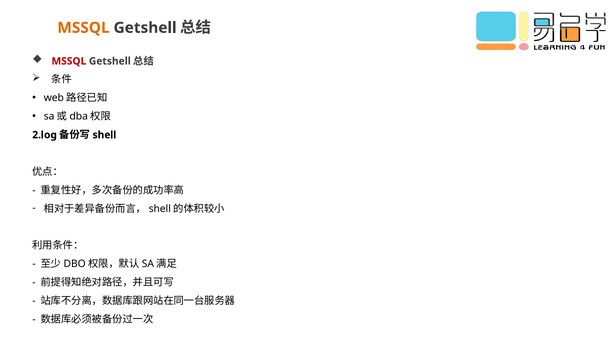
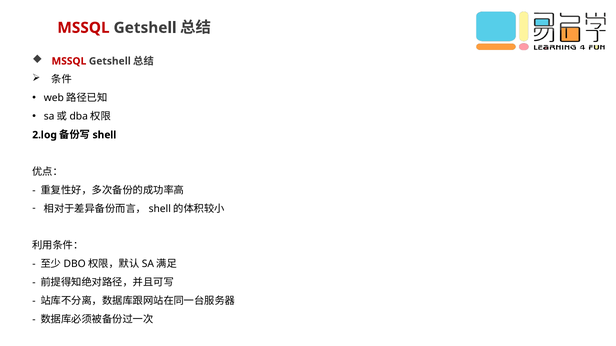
MSSQL at (83, 28) colour: orange -> red
